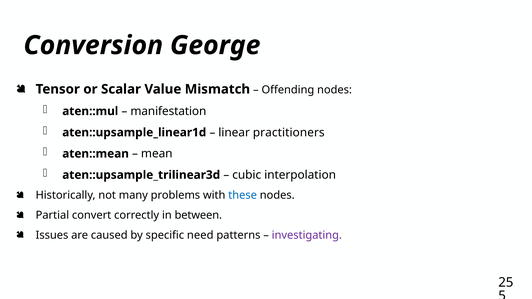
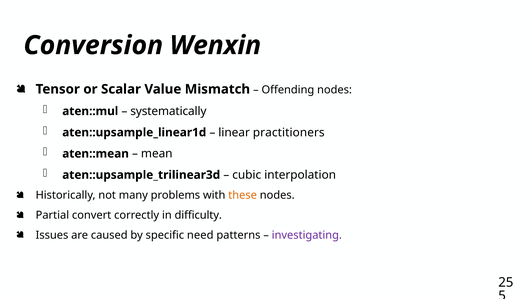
George: George -> Wenxin
manifestation: manifestation -> systematically
these colour: blue -> orange
between: between -> difficulty
